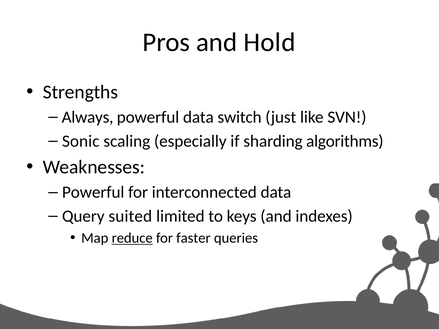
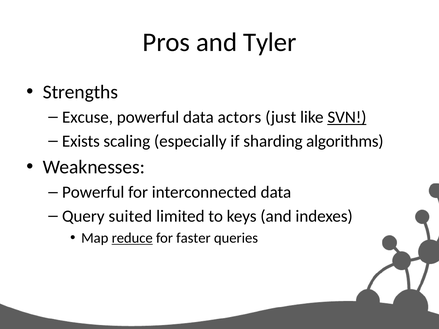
Hold: Hold -> Tyler
Always: Always -> Excuse
switch: switch -> actors
SVN underline: none -> present
Sonic: Sonic -> Exists
